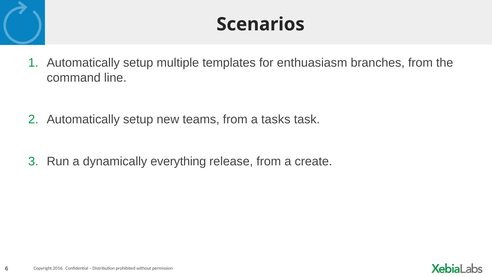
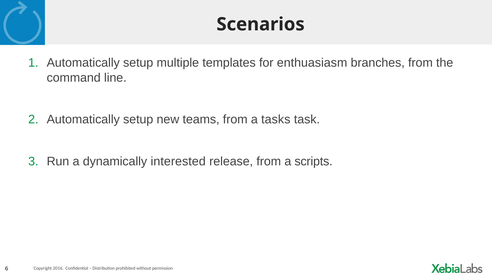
everything: everything -> interested
create: create -> scripts
